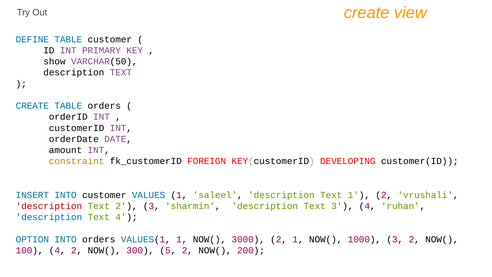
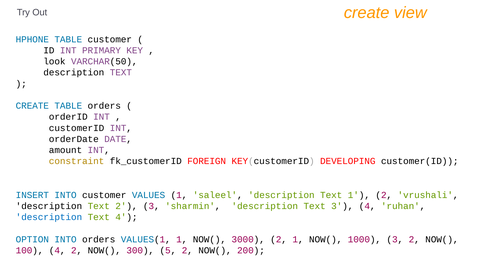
DEFINE: DEFINE -> HPHONE
show: show -> look
description at (49, 206) colour: red -> black
